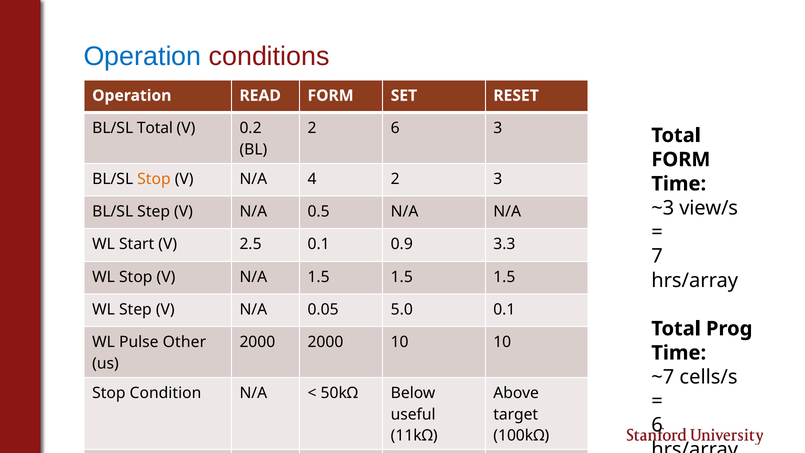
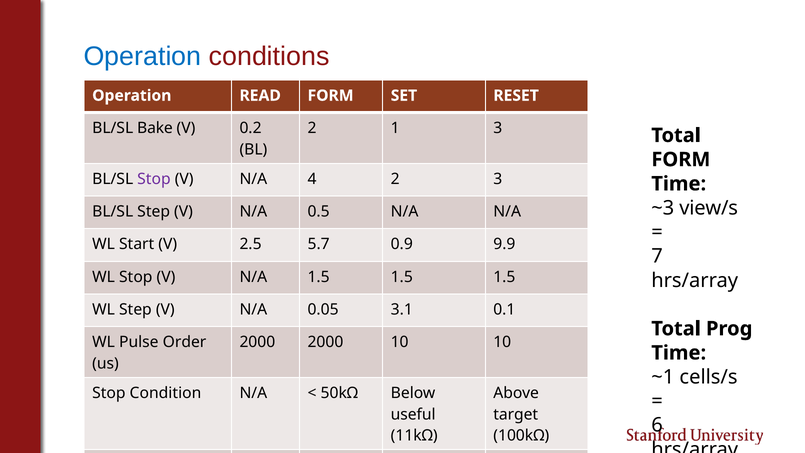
BL/SL Total: Total -> Bake
2 6: 6 -> 1
Stop at (154, 179) colour: orange -> purple
2.5 0.1: 0.1 -> 5.7
3.3: 3.3 -> 9.9
5.0: 5.0 -> 3.1
Pulse Other: Other -> Order
~7: ~7 -> ~1
